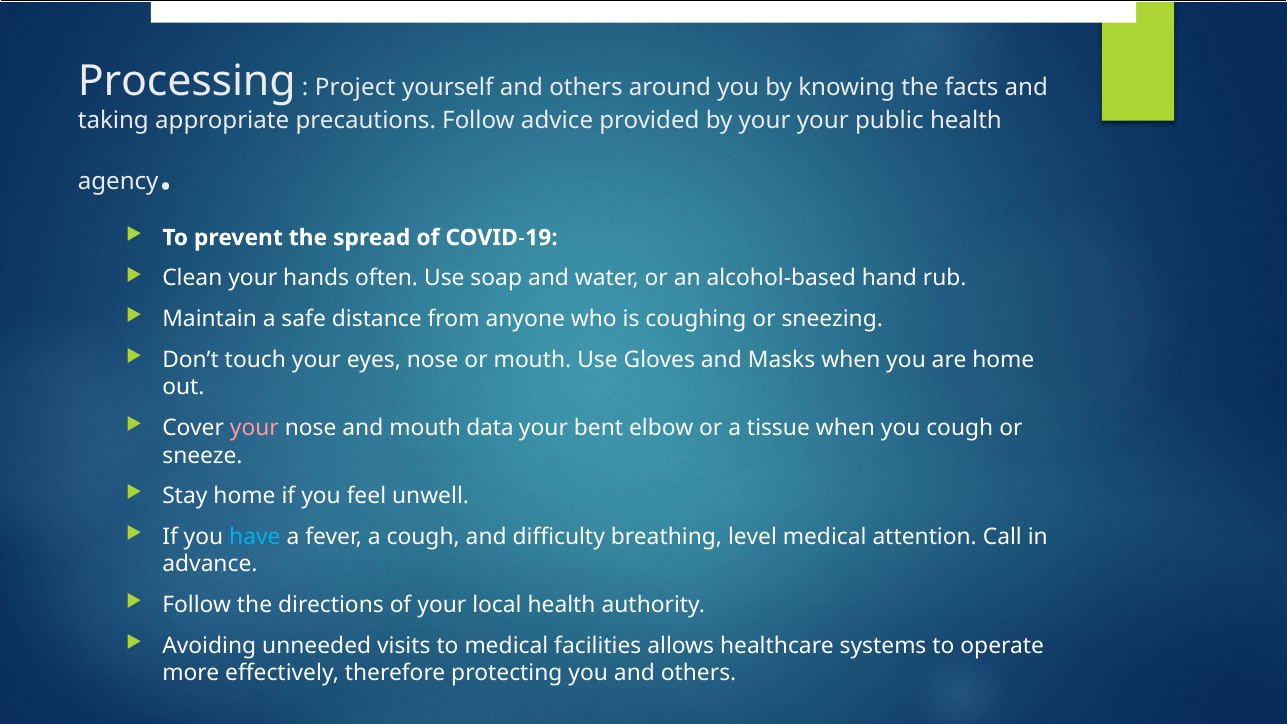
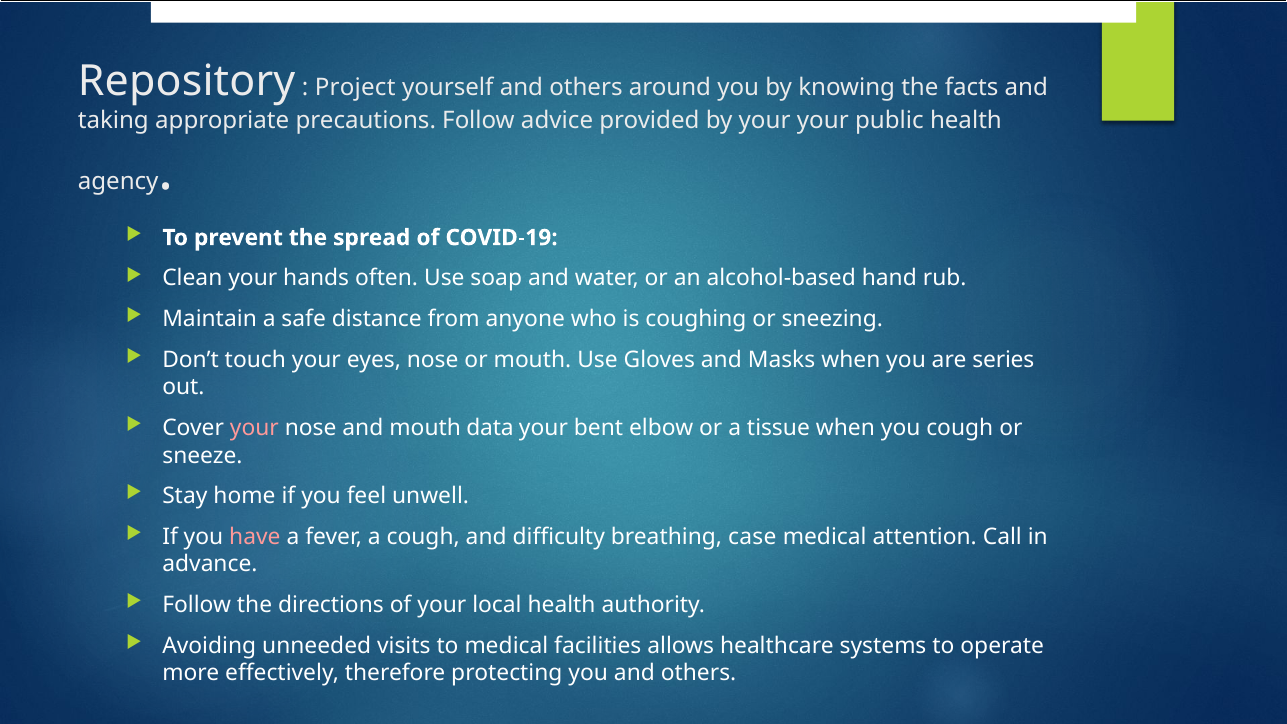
Processing: Processing -> Repository
are home: home -> series
have colour: light blue -> pink
level: level -> case
